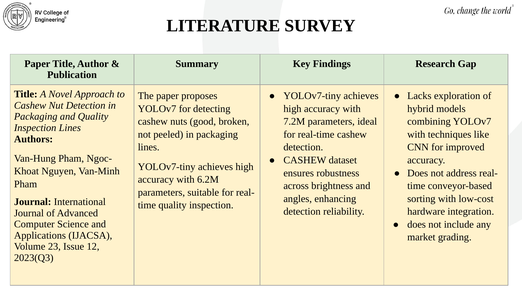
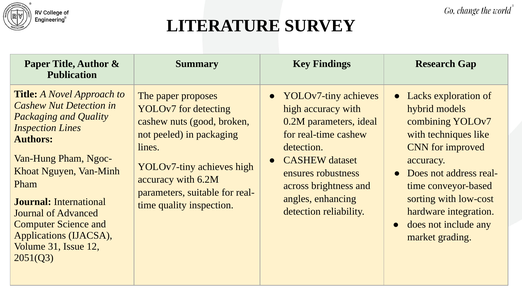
7.2M: 7.2M -> 0.2M
23: 23 -> 31
2023(Q3: 2023(Q3 -> 2051(Q3
